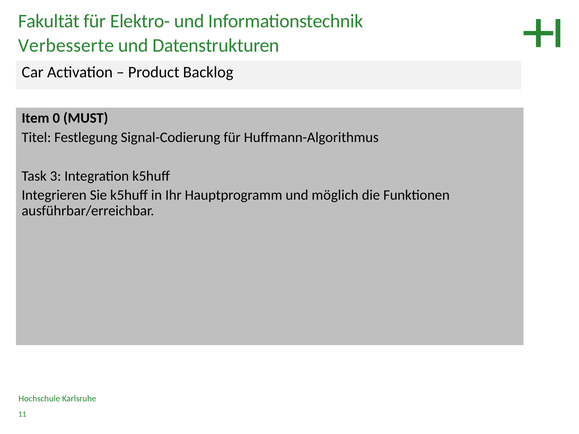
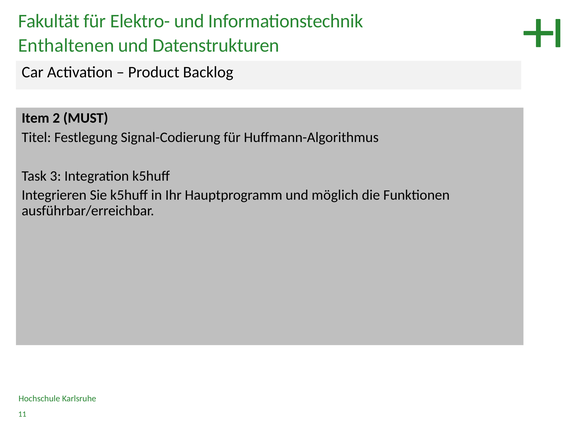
Verbesserte: Verbesserte -> Enthaltenen
0: 0 -> 2
